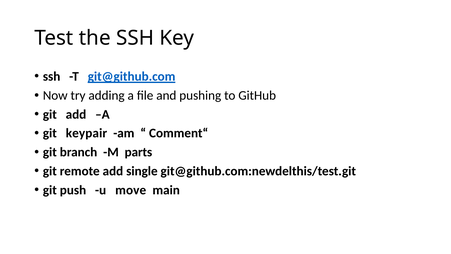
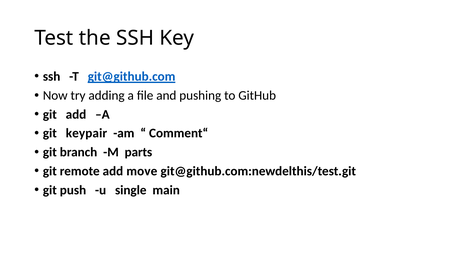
single: single -> move
move: move -> single
